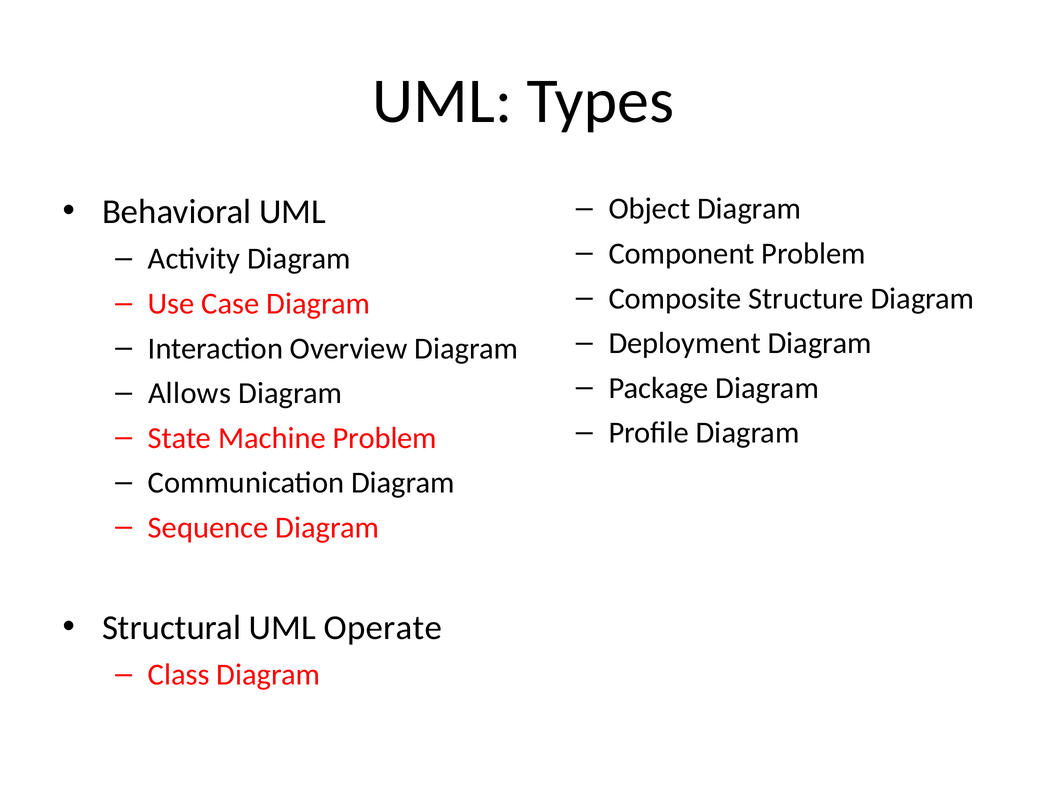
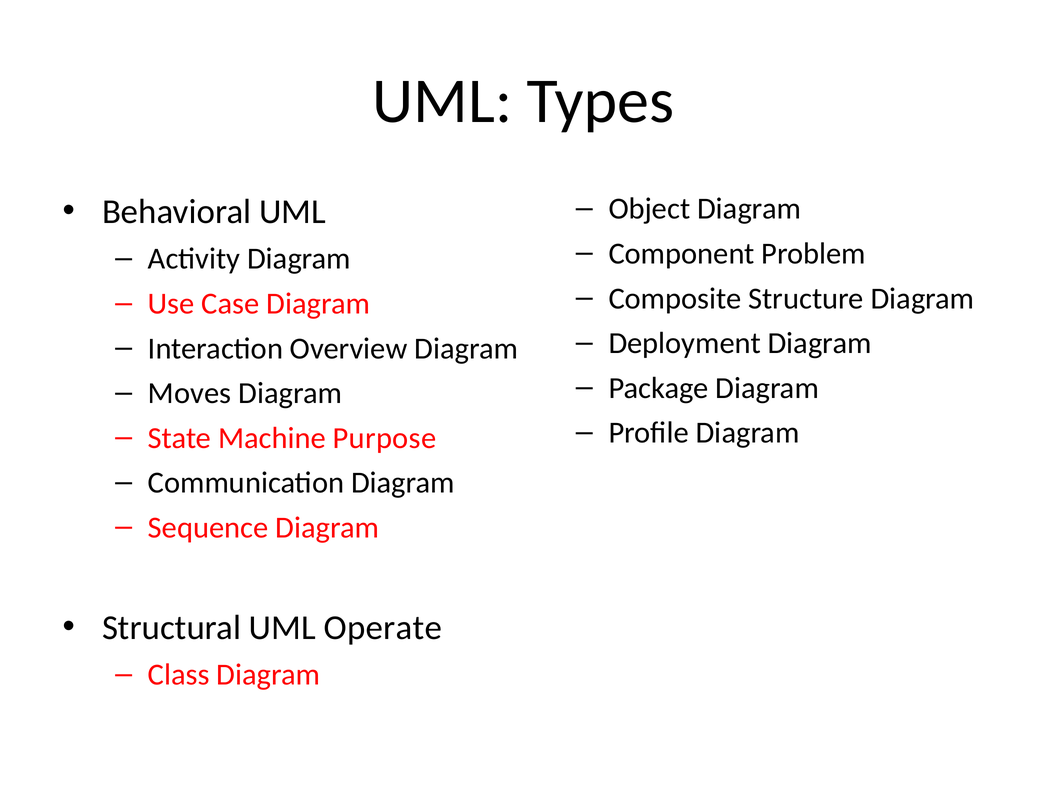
Allows: Allows -> Moves
Machine Problem: Problem -> Purpose
